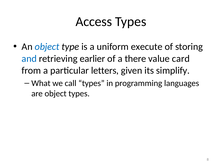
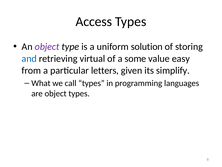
object at (47, 47) colour: blue -> purple
execute: execute -> solution
earlier: earlier -> virtual
there: there -> some
card: card -> easy
